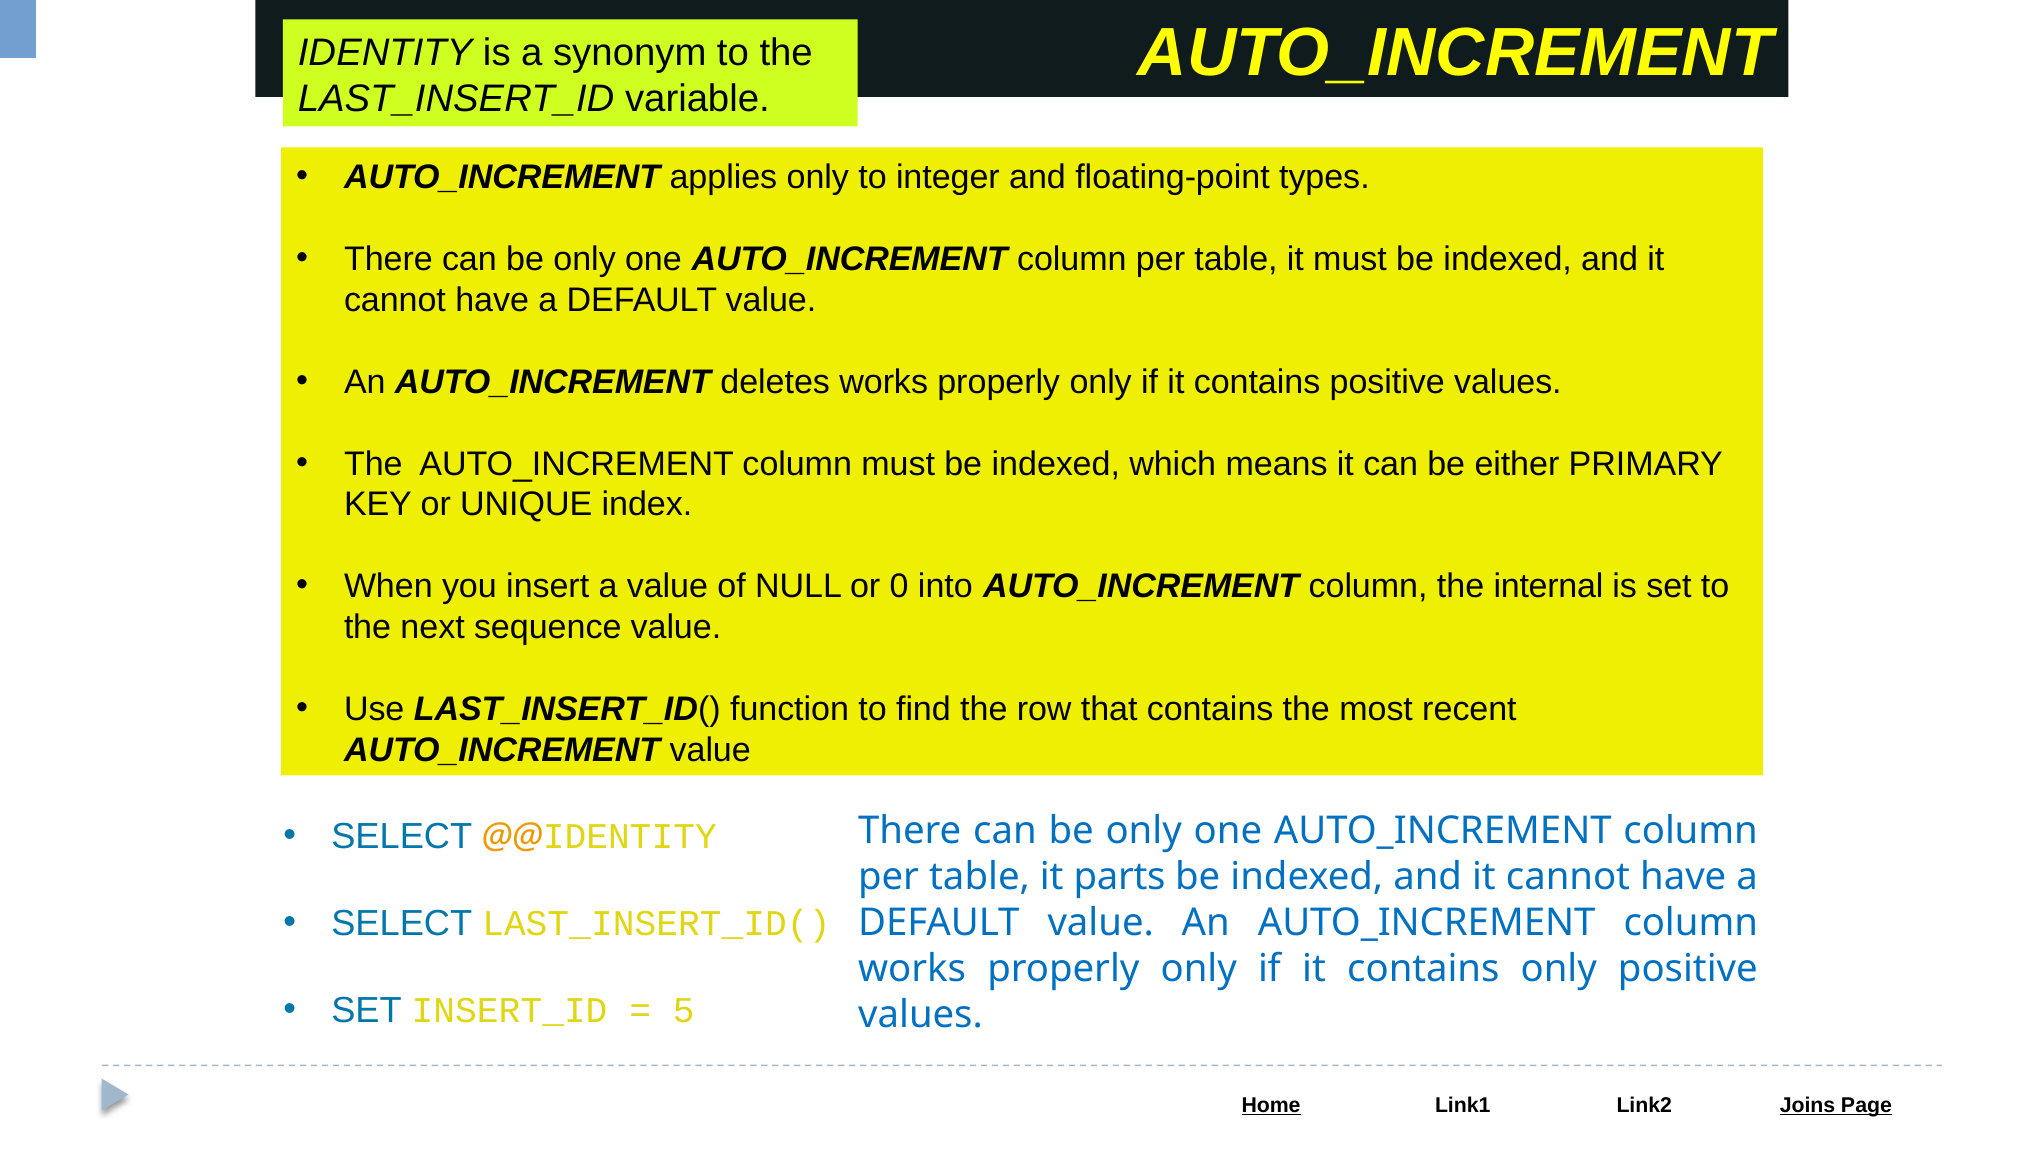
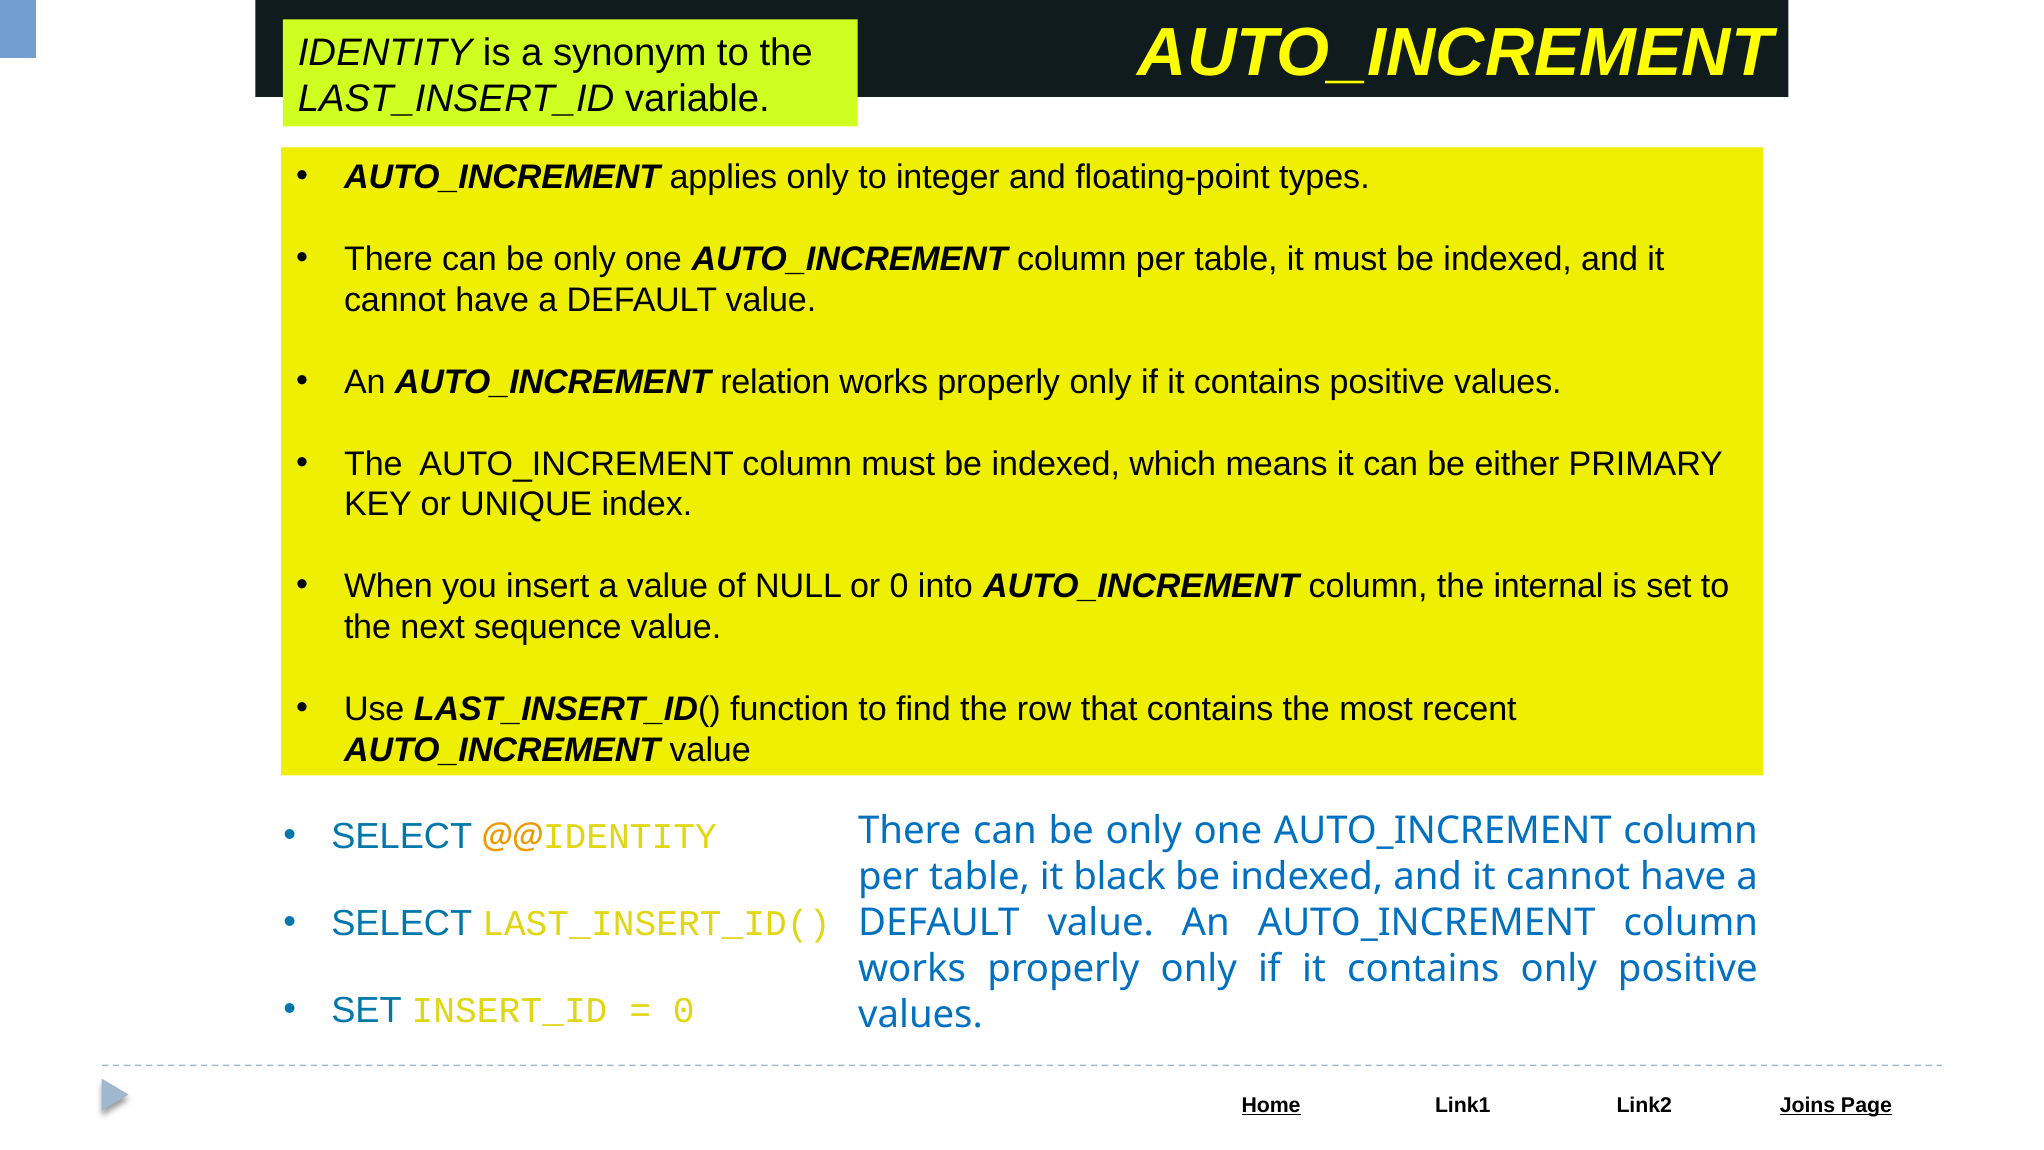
deletes: deletes -> relation
parts: parts -> black
5 at (684, 1010): 5 -> 0
